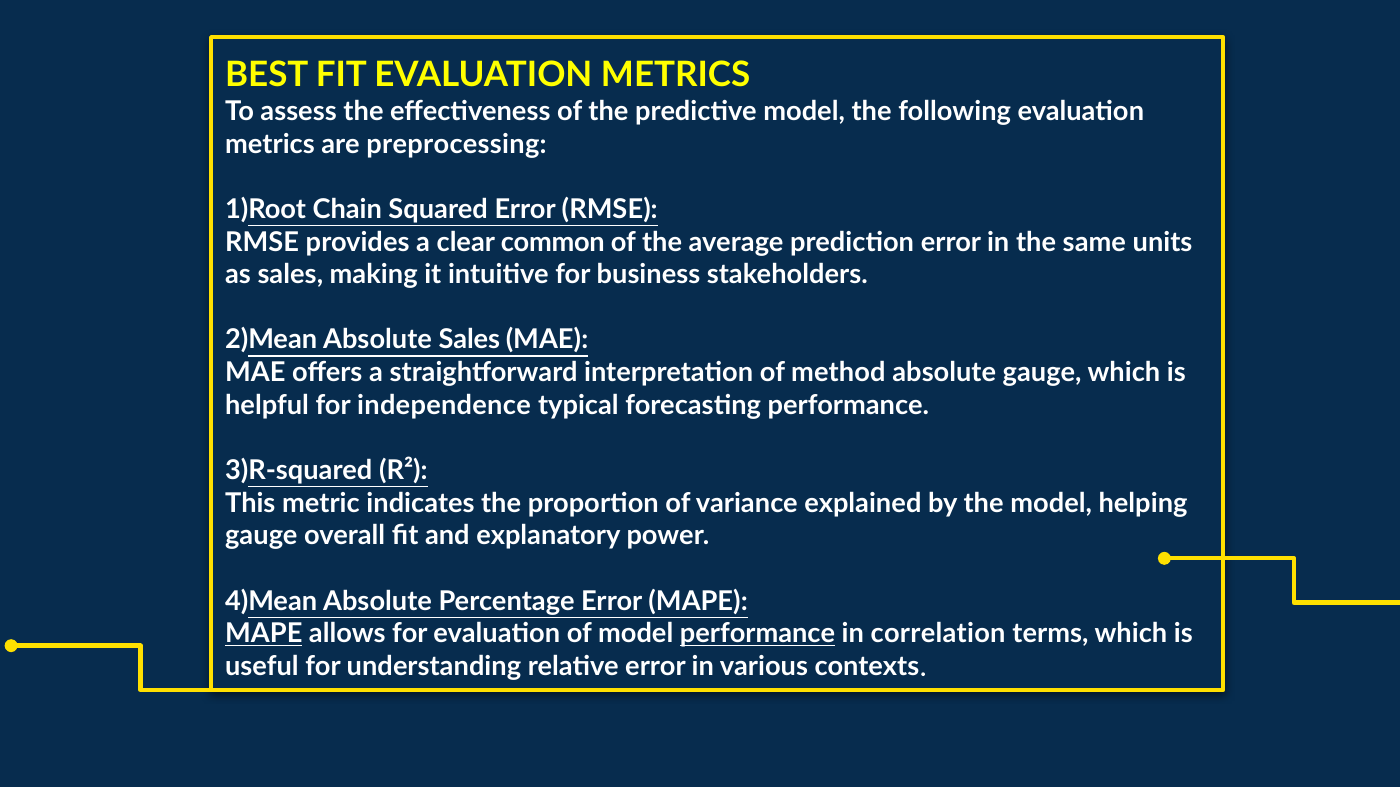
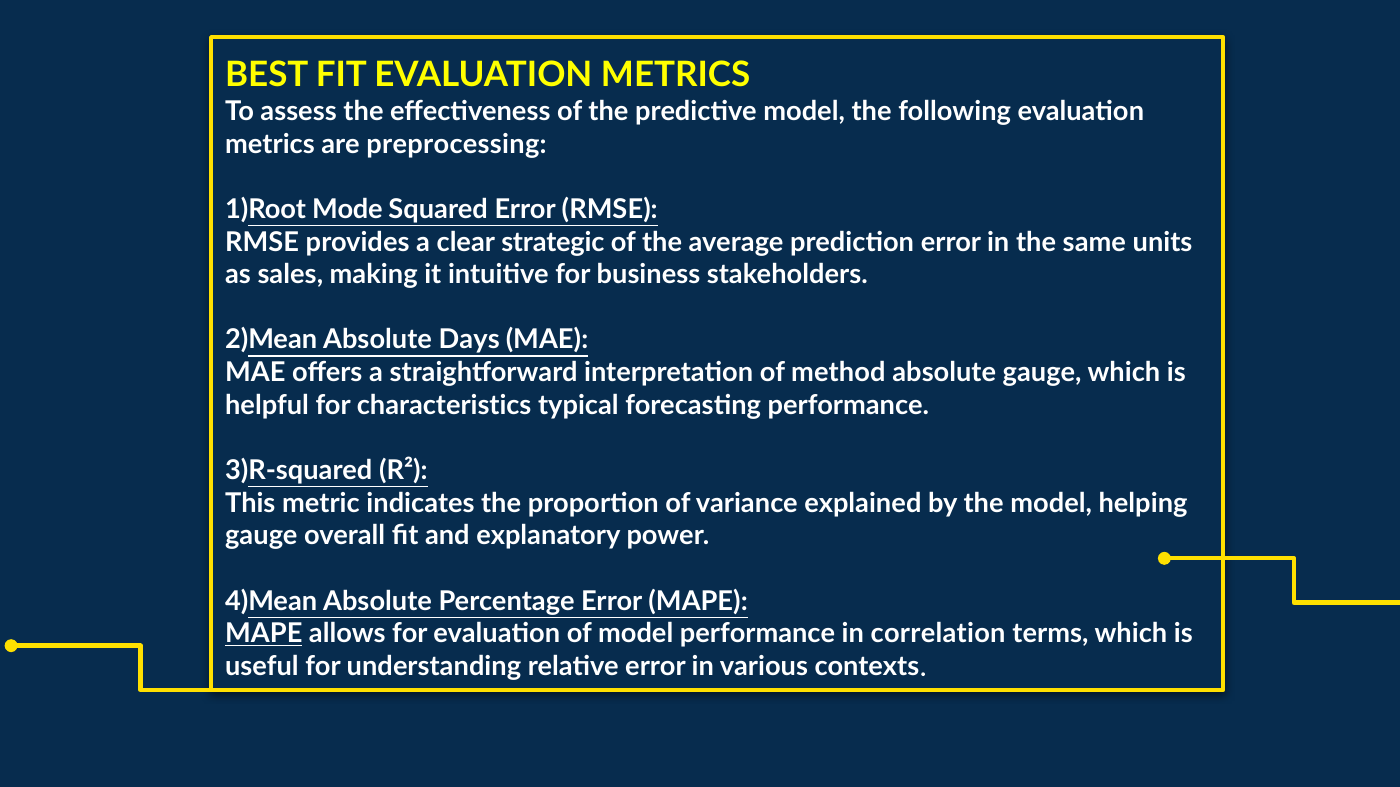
Chain: Chain -> Mode
common: common -> strategic
Absolute Sales: Sales -> Days
independence: independence -> characteristics
performance at (758, 634) underline: present -> none
